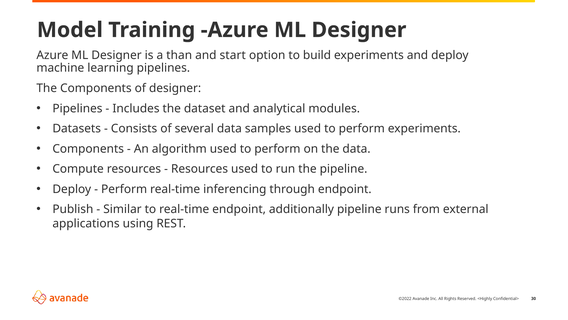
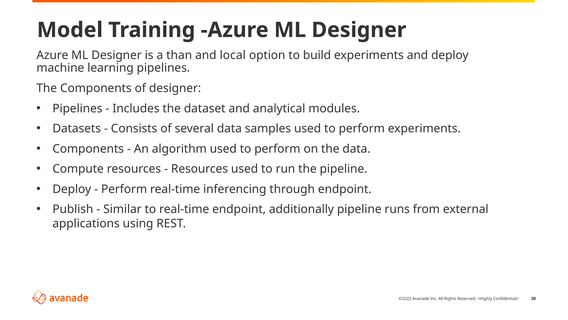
start: start -> local
